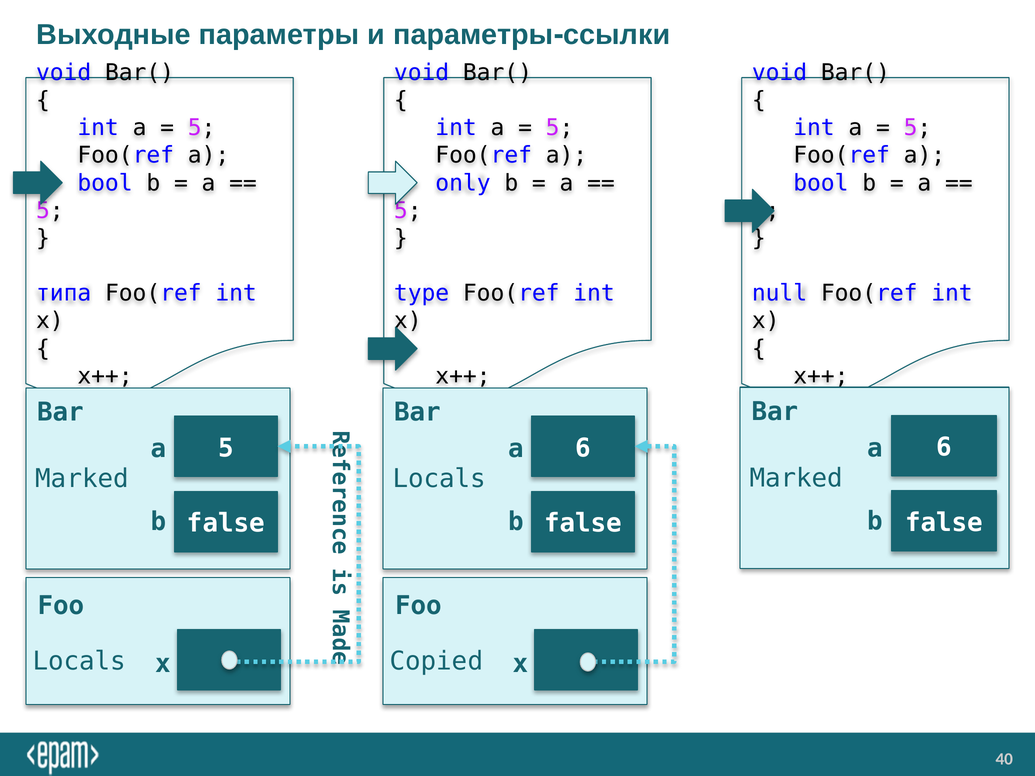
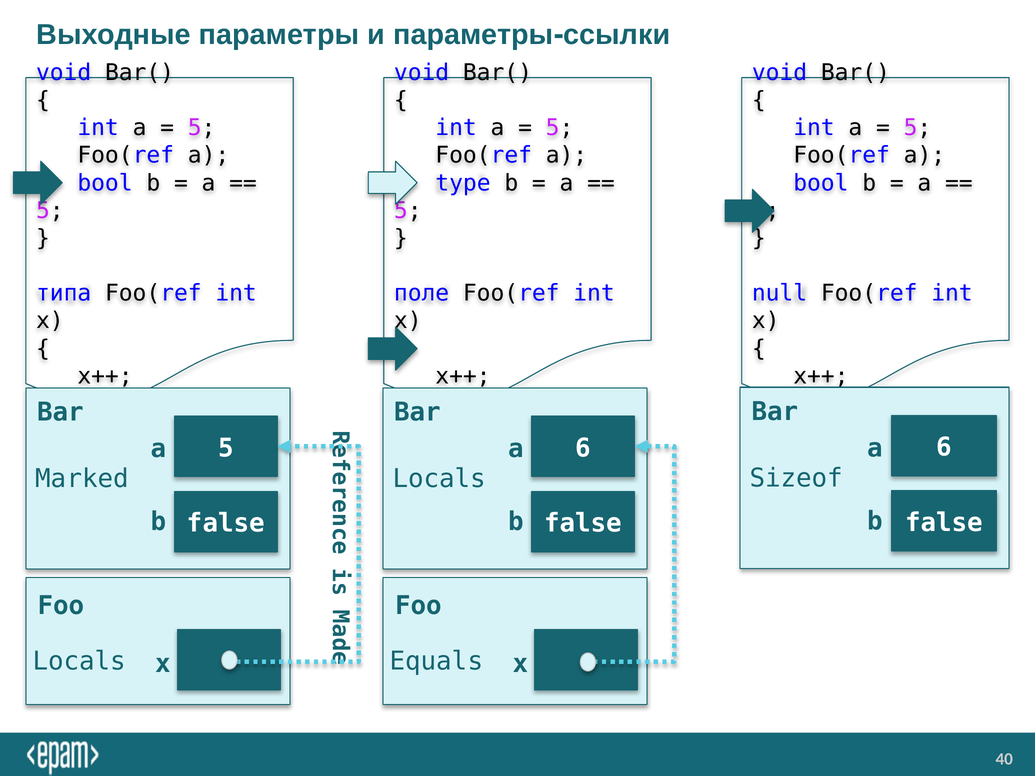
only: only -> type
type: type -> поле
Marked at (796, 478): Marked -> Sizeof
Copied: Copied -> Equals
